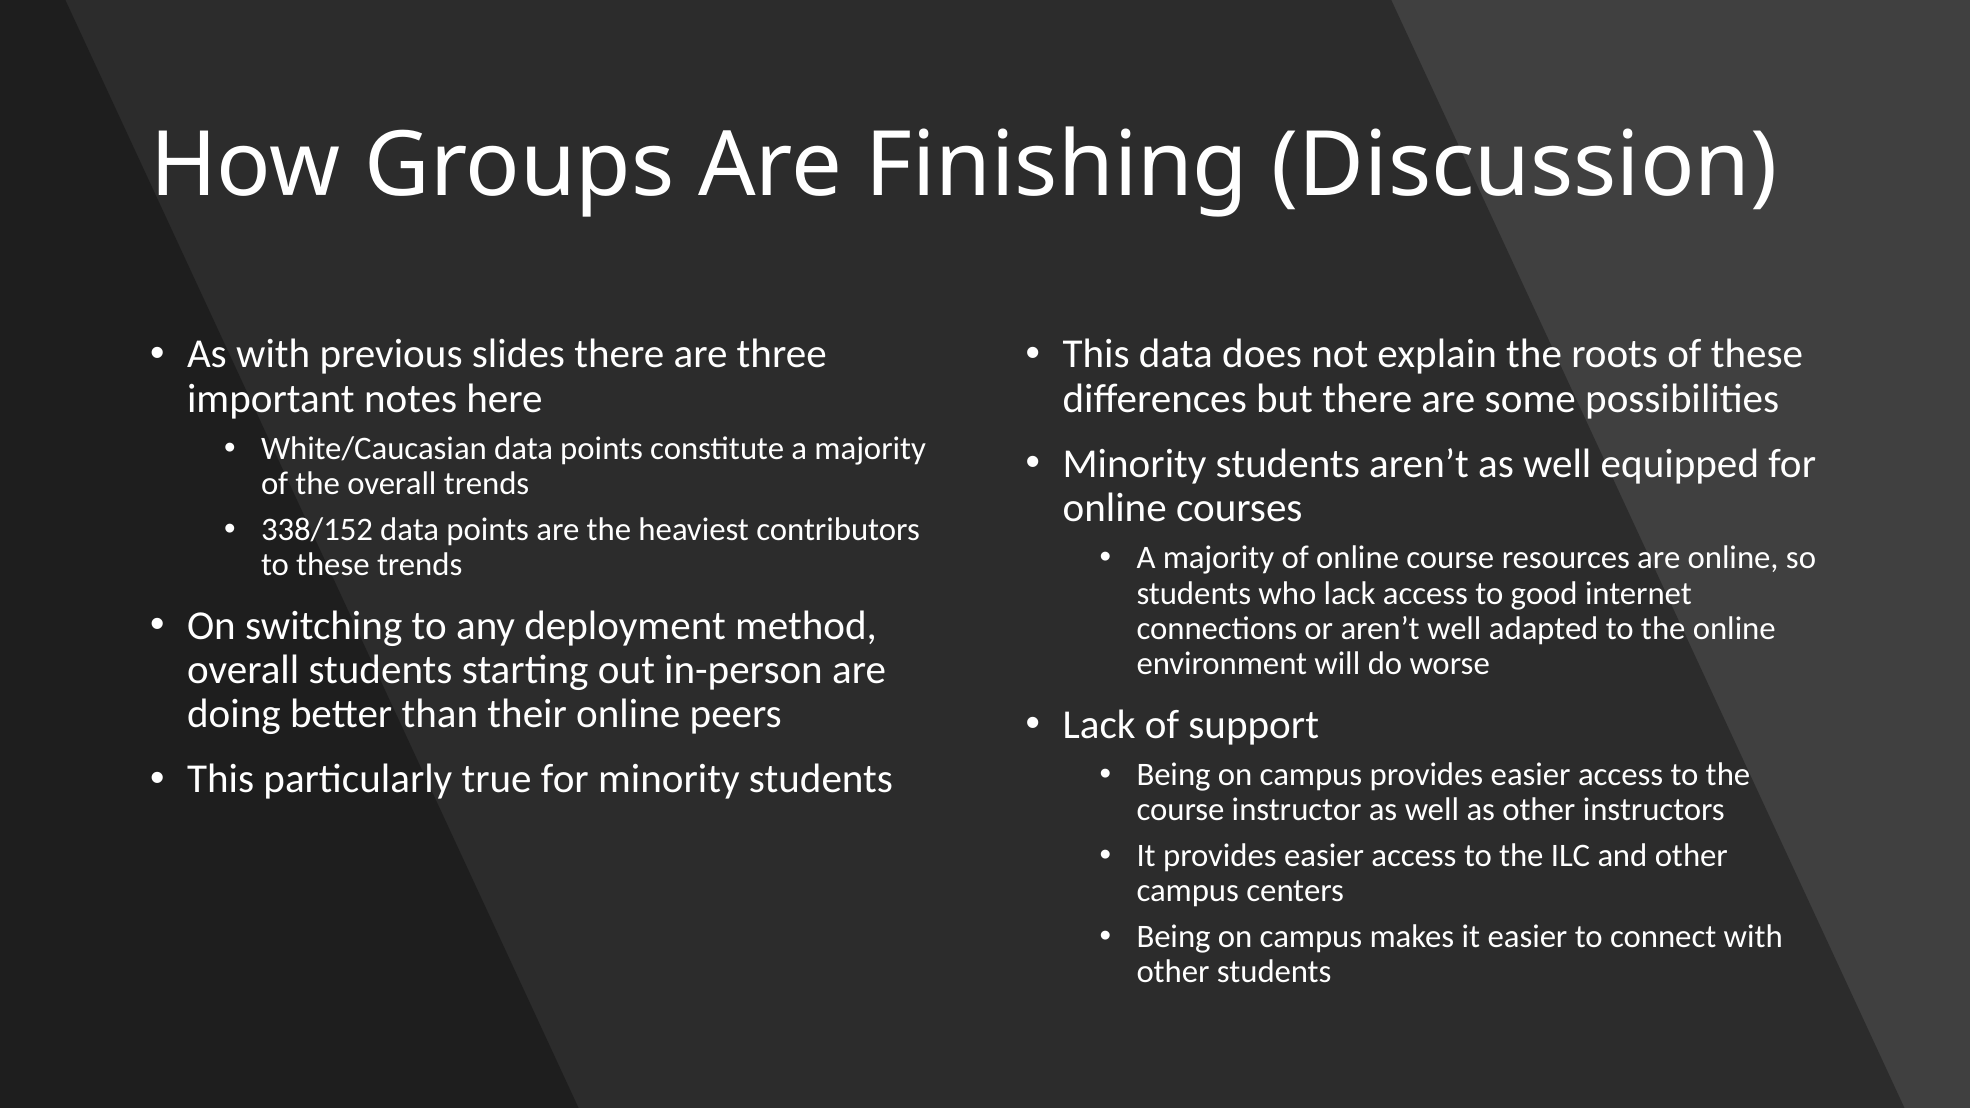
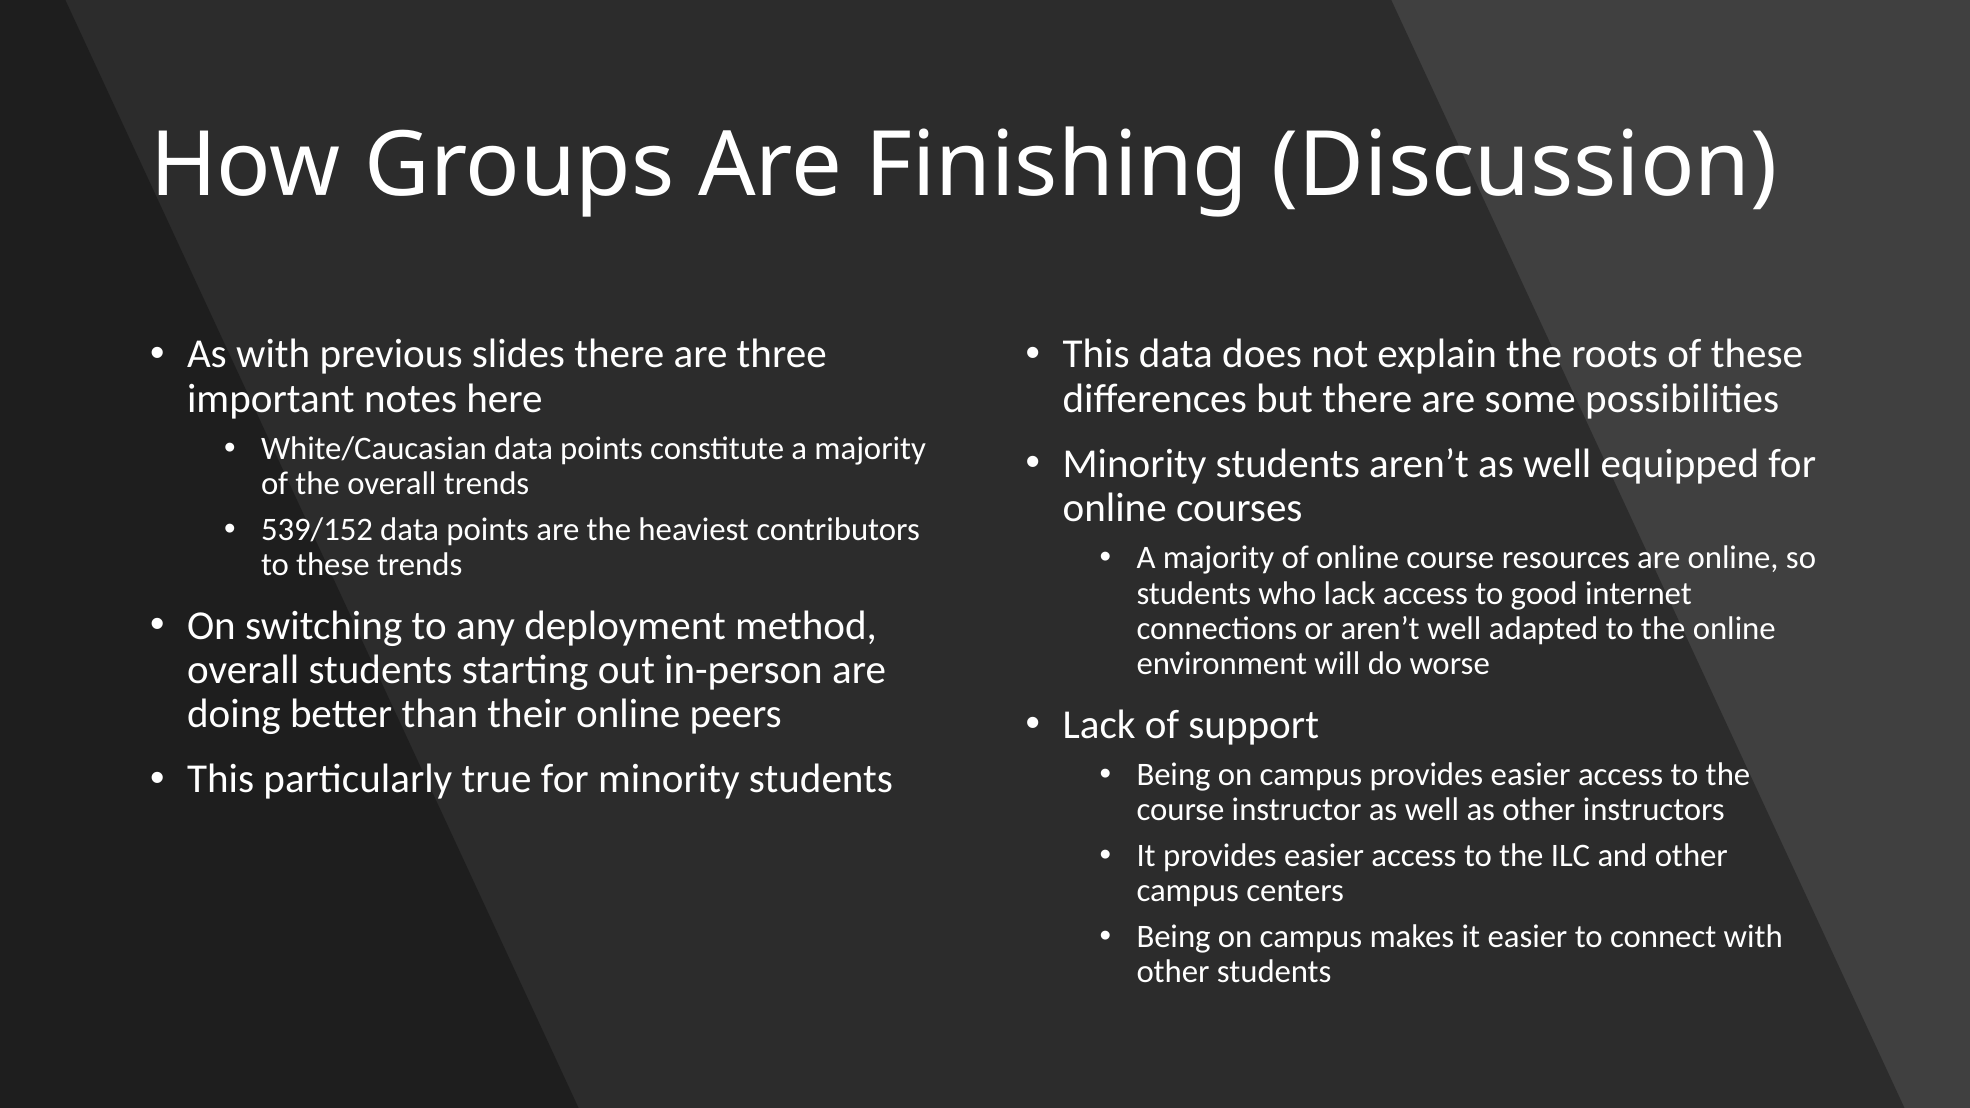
338/152: 338/152 -> 539/152
